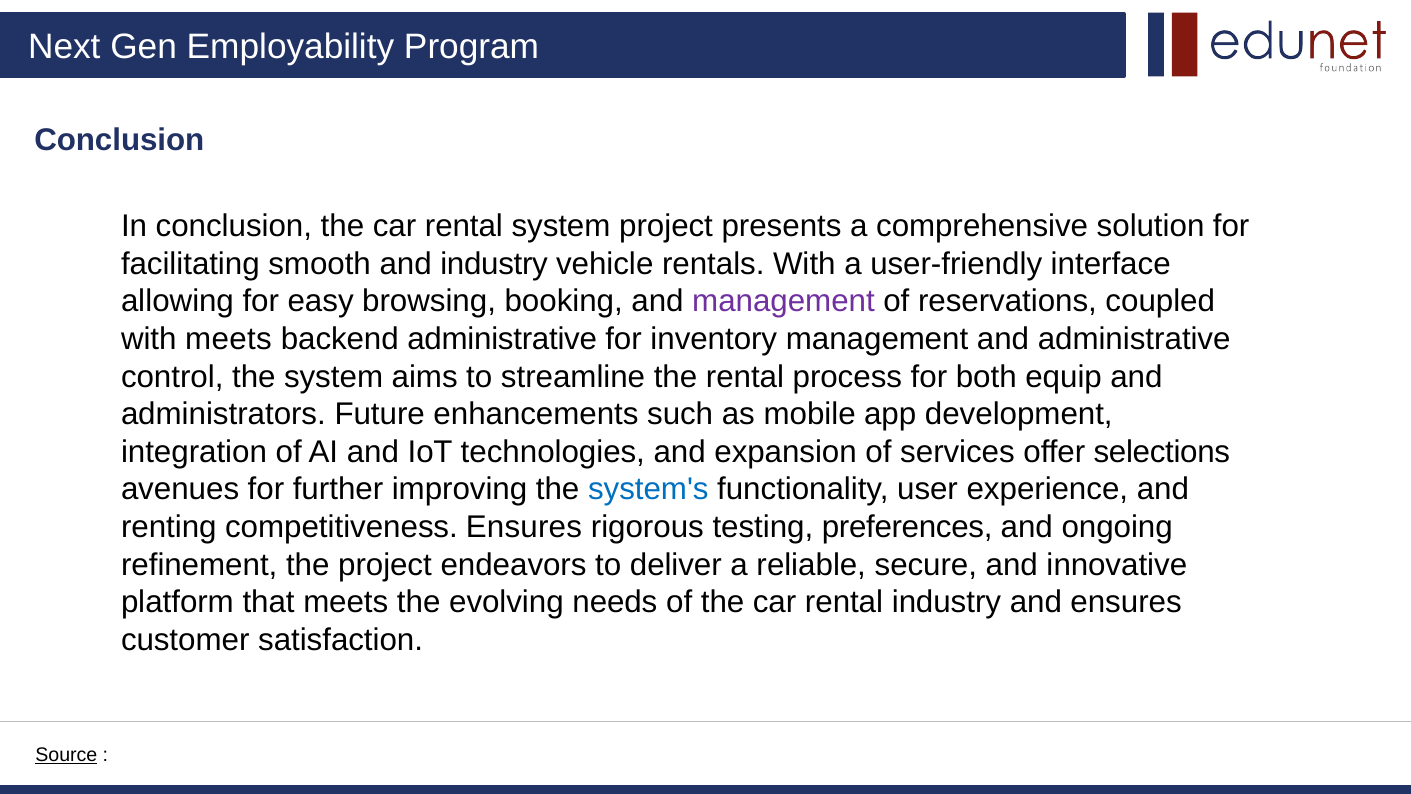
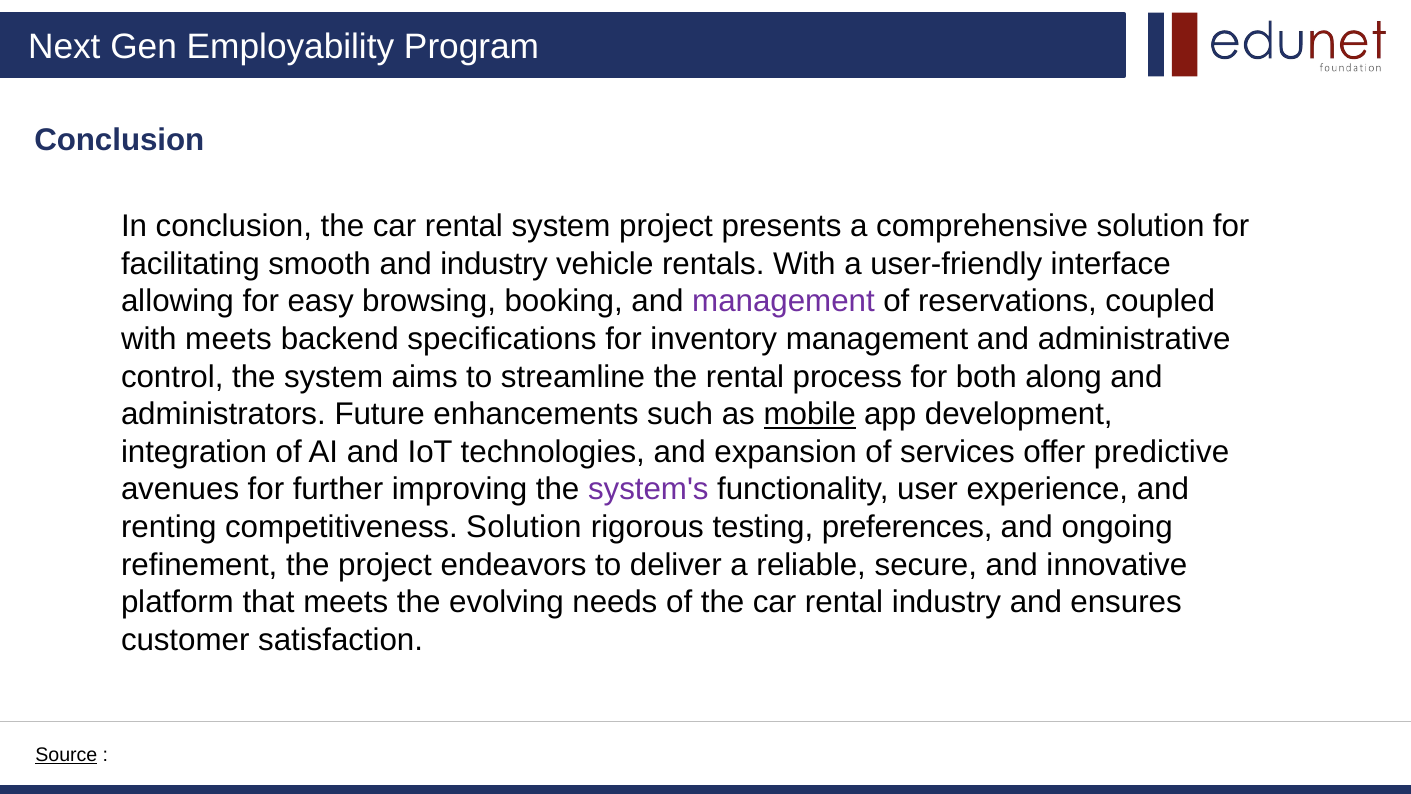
backend administrative: administrative -> specifications
equip: equip -> along
mobile underline: none -> present
selections: selections -> predictive
system's colour: blue -> purple
competitiveness Ensures: Ensures -> Solution
